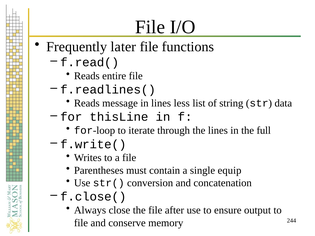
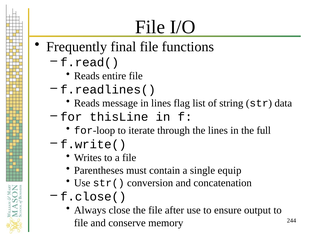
later: later -> final
less: less -> flag
